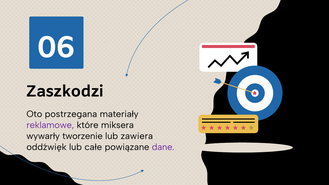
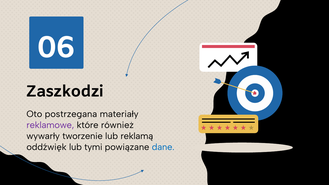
miksera: miksera -> również
zawiera: zawiera -> reklamą
całe: całe -> tymi
dane colour: purple -> blue
